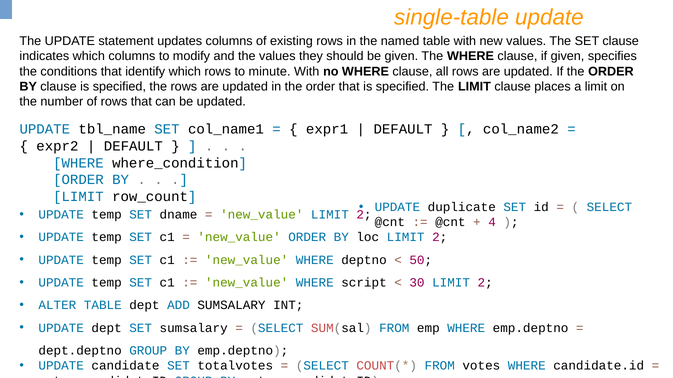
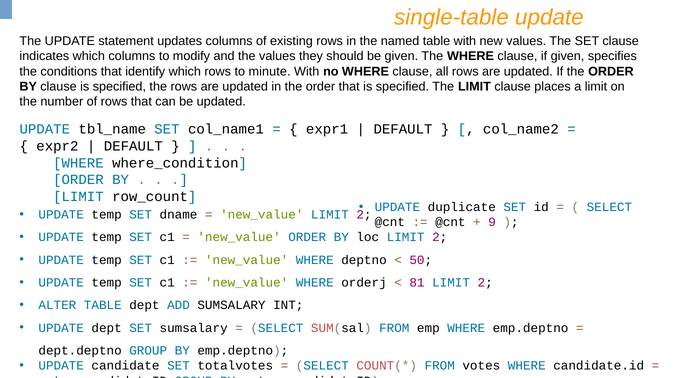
4: 4 -> 9
script: script -> orderj
30: 30 -> 81
